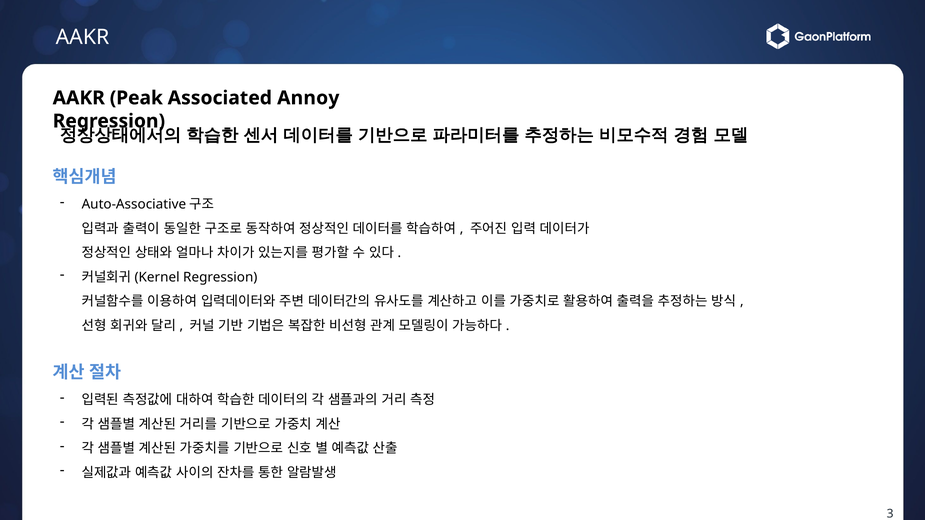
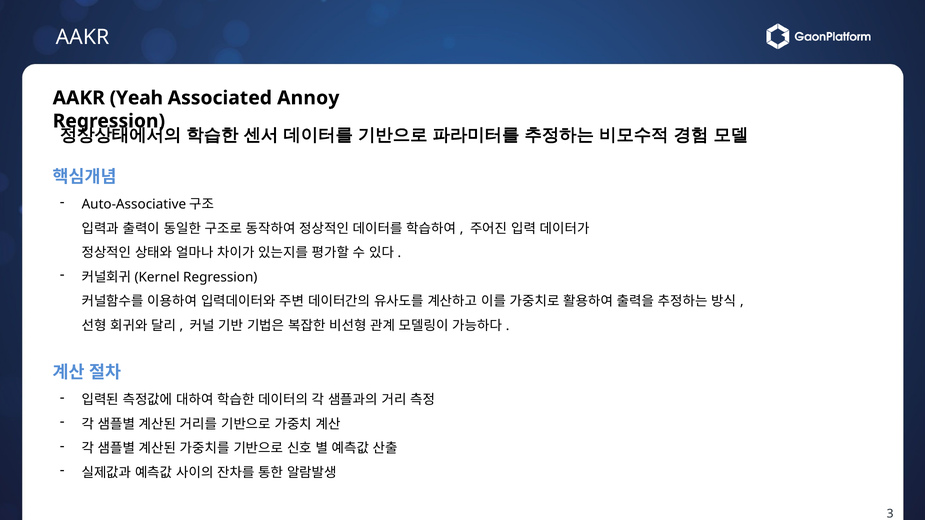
Peak: Peak -> Yeah
